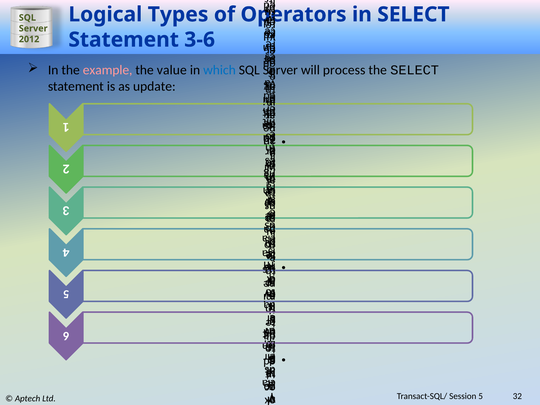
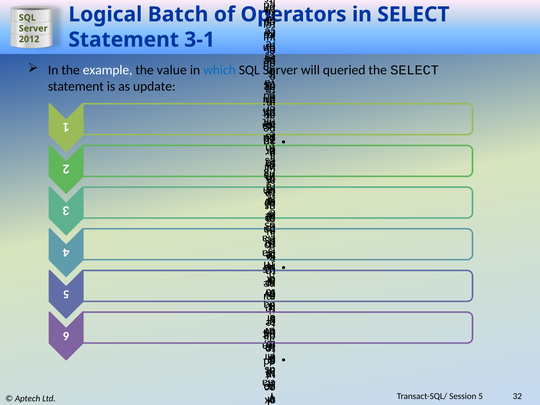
Types: Types -> Batch
3-6: 3-6 -> 3-1
example colour: pink -> white
process: process -> queried
